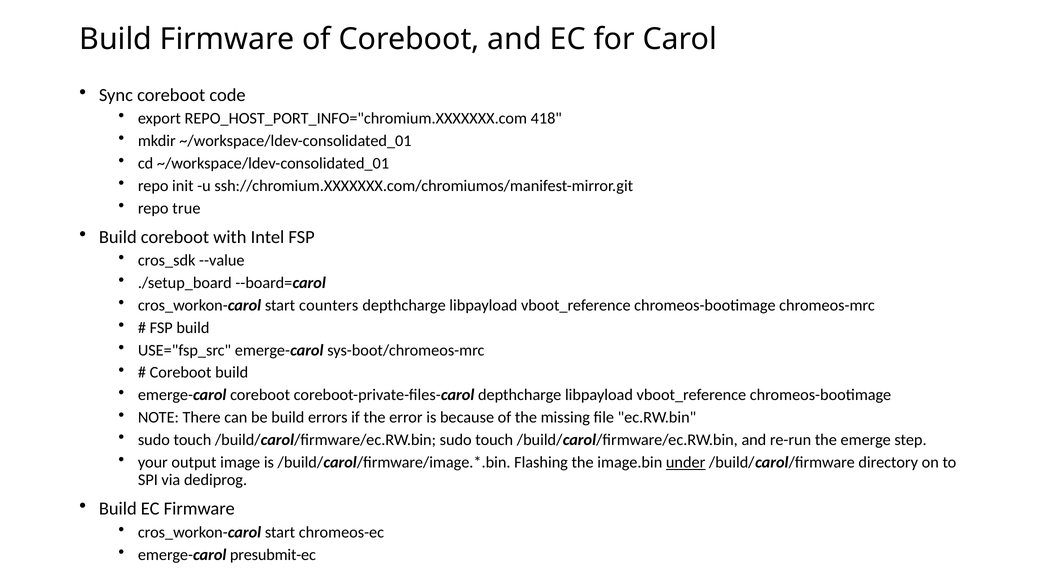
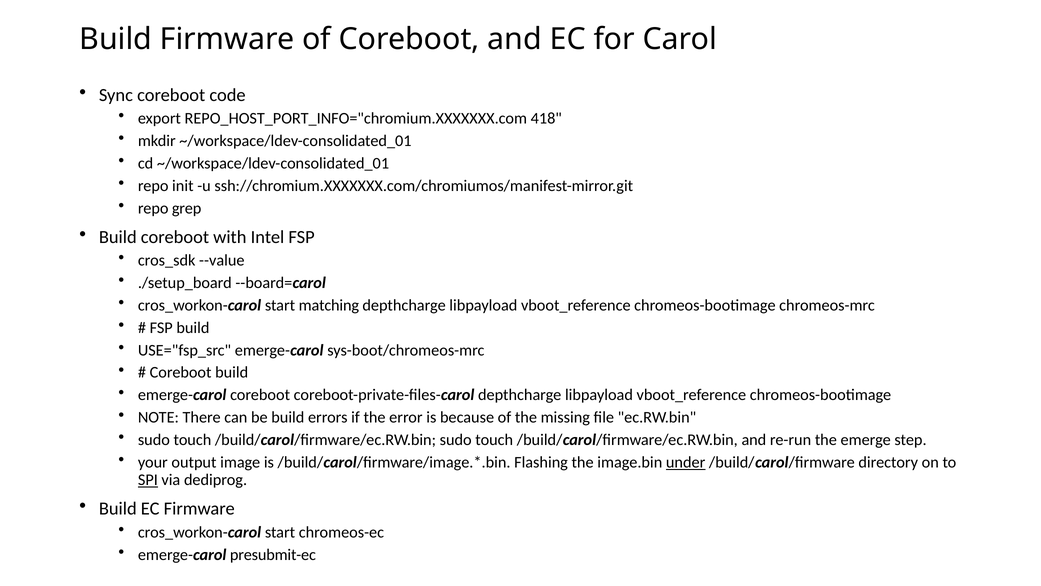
true: true -> grep
counters: counters -> matching
SPI underline: none -> present
